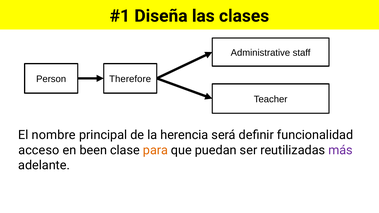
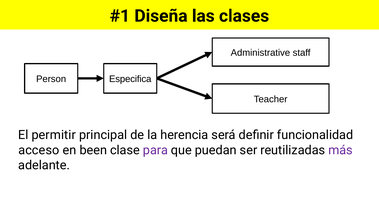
Therefore: Therefore -> Especifica
nombre: nombre -> permitir
para colour: orange -> purple
